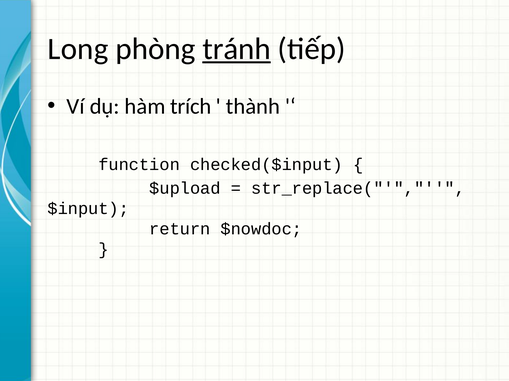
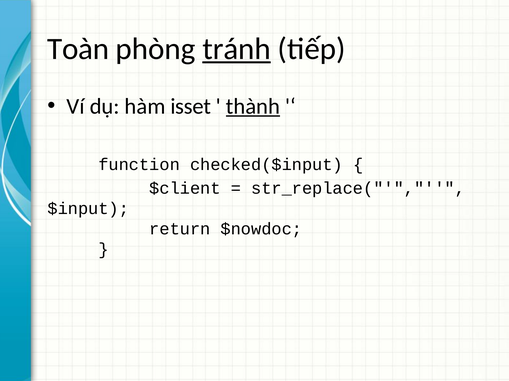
Long: Long -> Toàn
trích: trích -> isset
thành underline: none -> present
$upload: $upload -> $client
